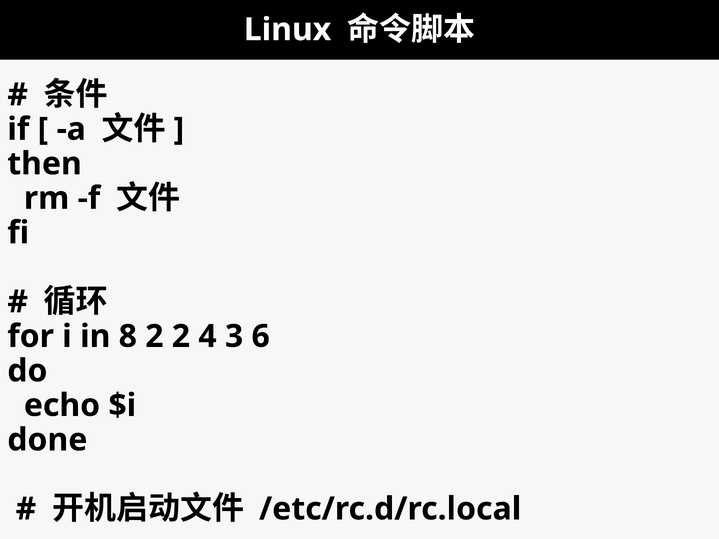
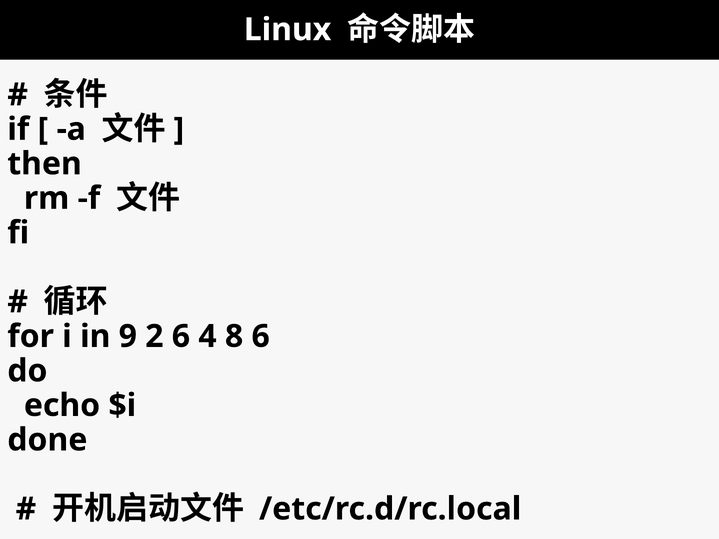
8: 8 -> 9
2 2: 2 -> 6
3: 3 -> 8
